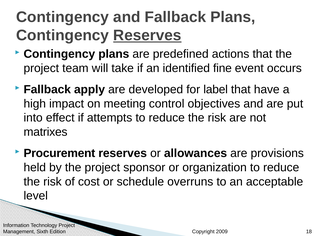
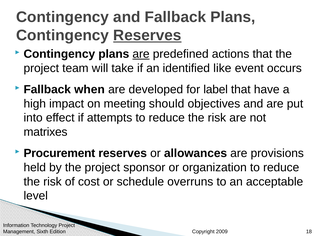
are at (141, 54) underline: none -> present
fine: fine -> like
apply: apply -> when
control: control -> should
